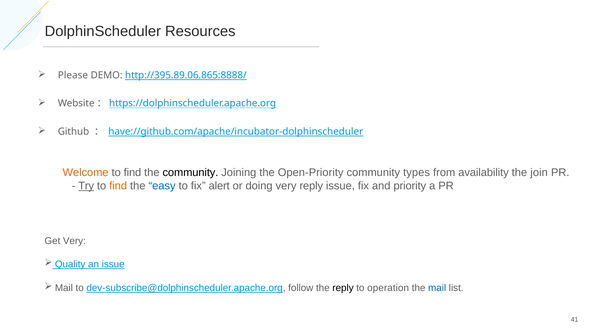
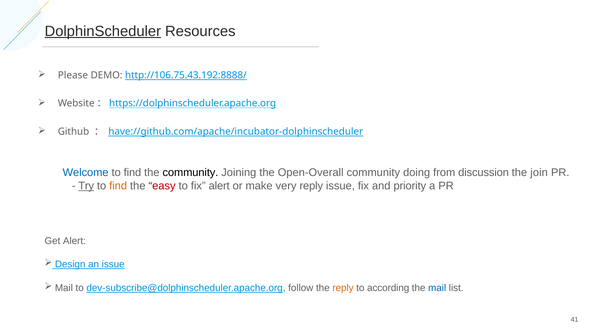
DolphinScheduler underline: none -> present
http://395.89.06.865:8888/: http://395.89.06.865:8888/ -> http://106.75.43.192:8888/
Welcome colour: orange -> blue
Open-Priority: Open-Priority -> Open-Overall
types: types -> doing
availability: availability -> discussion
easy colour: blue -> red
doing: doing -> make
Get Very: Very -> Alert
Quality: Quality -> Design
reply at (343, 288) colour: black -> orange
operation: operation -> according
